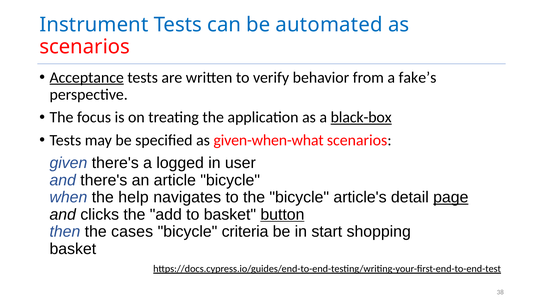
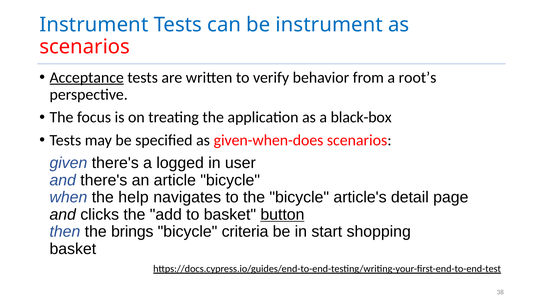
be automated: automated -> instrument
fake’s: fake’s -> root’s
black-box underline: present -> none
given-when-what: given-when-what -> given-when-does
page underline: present -> none
cases: cases -> brings
